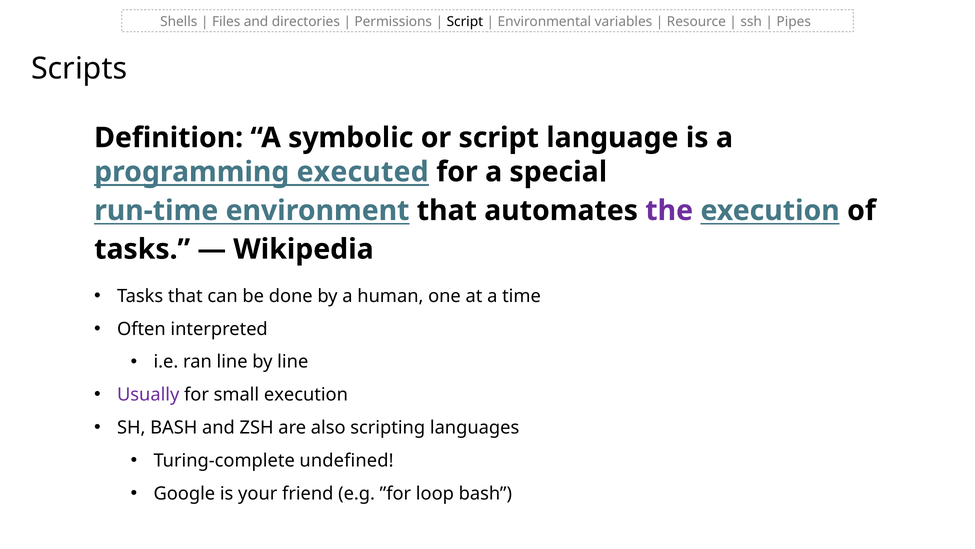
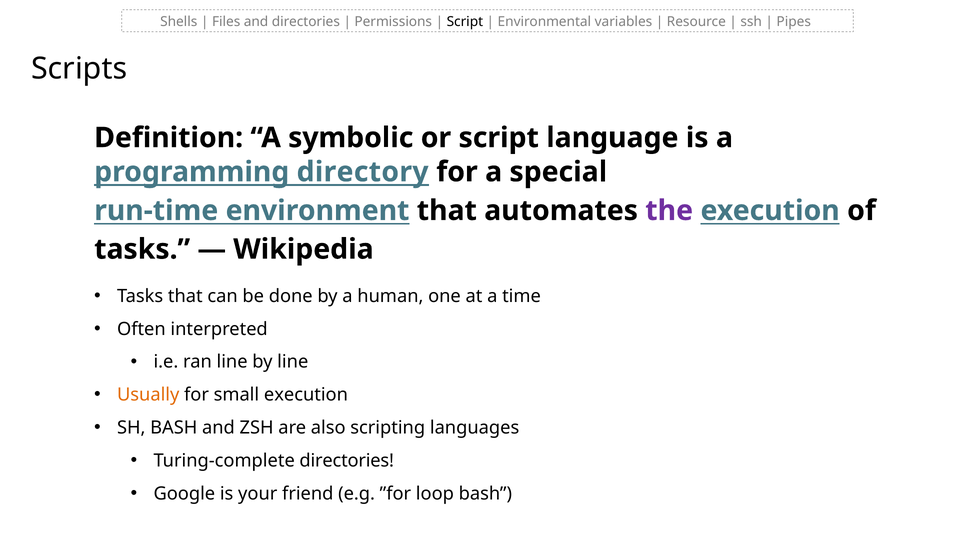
executed: executed -> directory
Usually colour: purple -> orange
Turing-complete undefined: undefined -> directories
